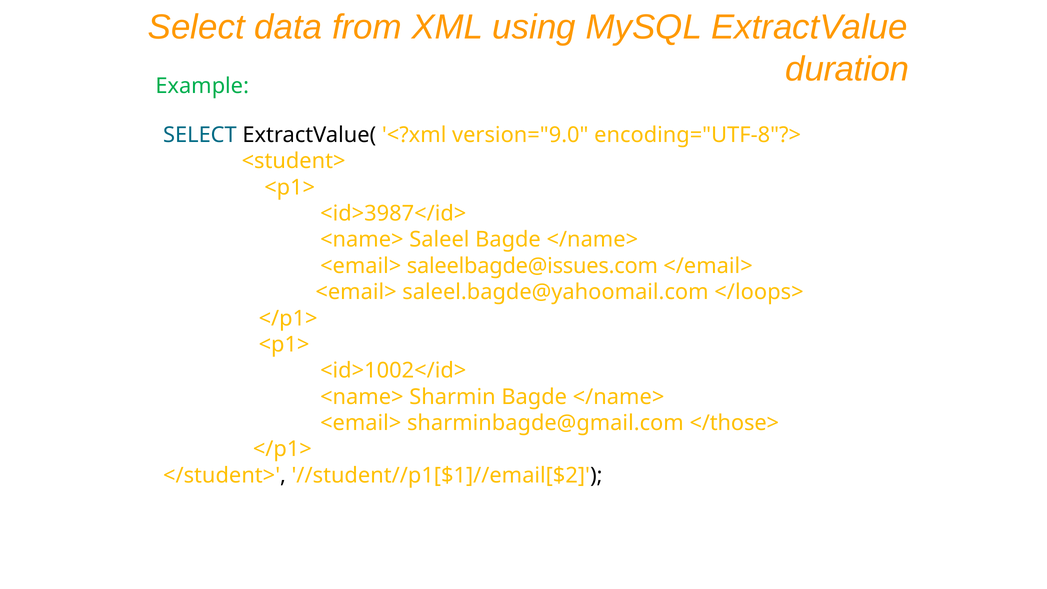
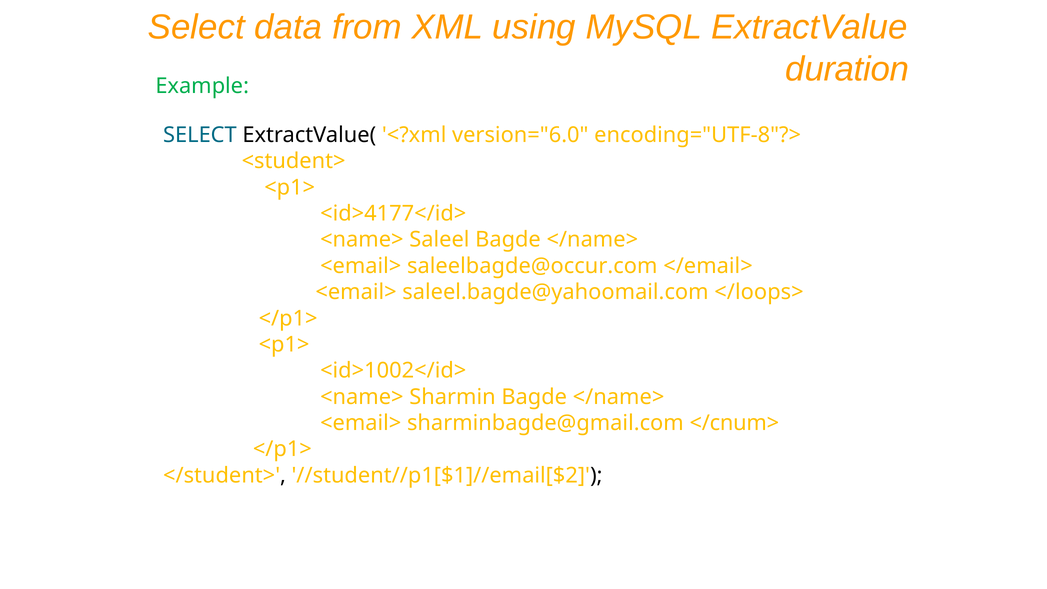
version="9.0: version="9.0 -> version="6.0
<id>3987</id>: <id>3987</id> -> <id>4177</id>
saleelbagde@issues.com: saleelbagde@issues.com -> saleelbagde@occur.com
</those>: </those> -> </cnum>
